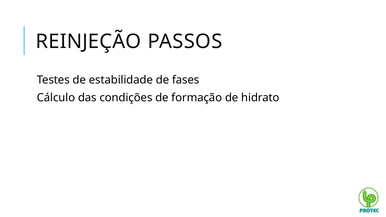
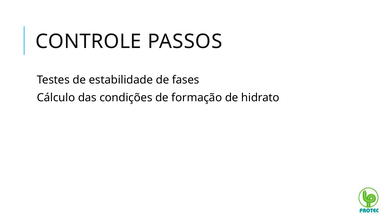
REINJEÇÃO: REINJEÇÃO -> CONTROLE
